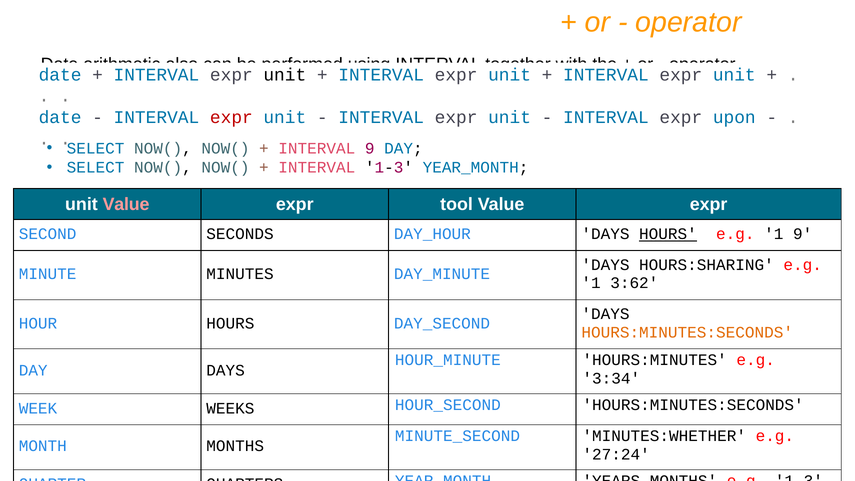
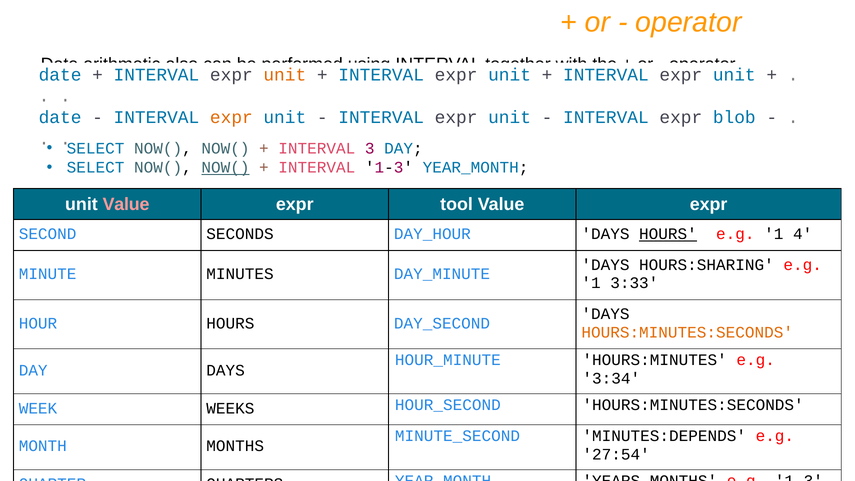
unit at (285, 75) colour: black -> orange
expr at (231, 117) colour: red -> orange
upon: upon -> blob
INTERVAL 9: 9 -> 3
NOW( at (225, 168) underline: none -> present
1 9: 9 -> 4
3:62: 3:62 -> 3:33
MINUTES:WHETHER: MINUTES:WHETHER -> MINUTES:DEPENDS
27:24: 27:24 -> 27:54
